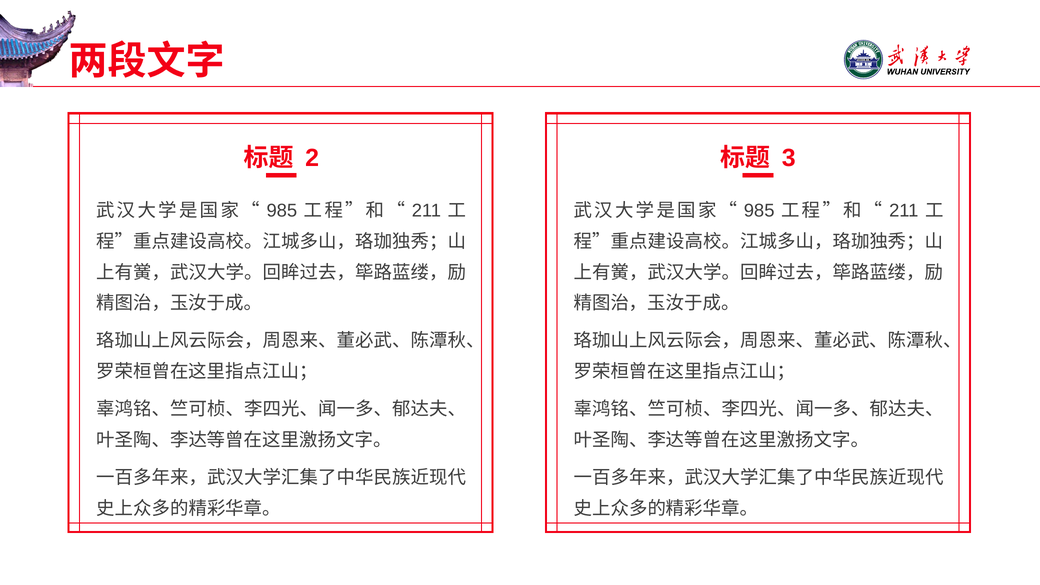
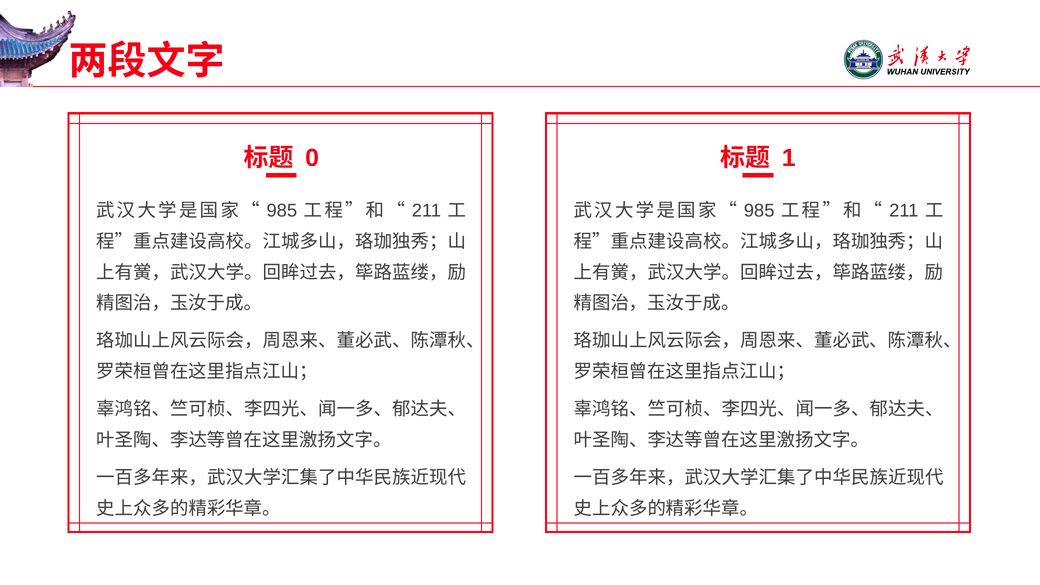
2: 2 -> 0
3: 3 -> 1
